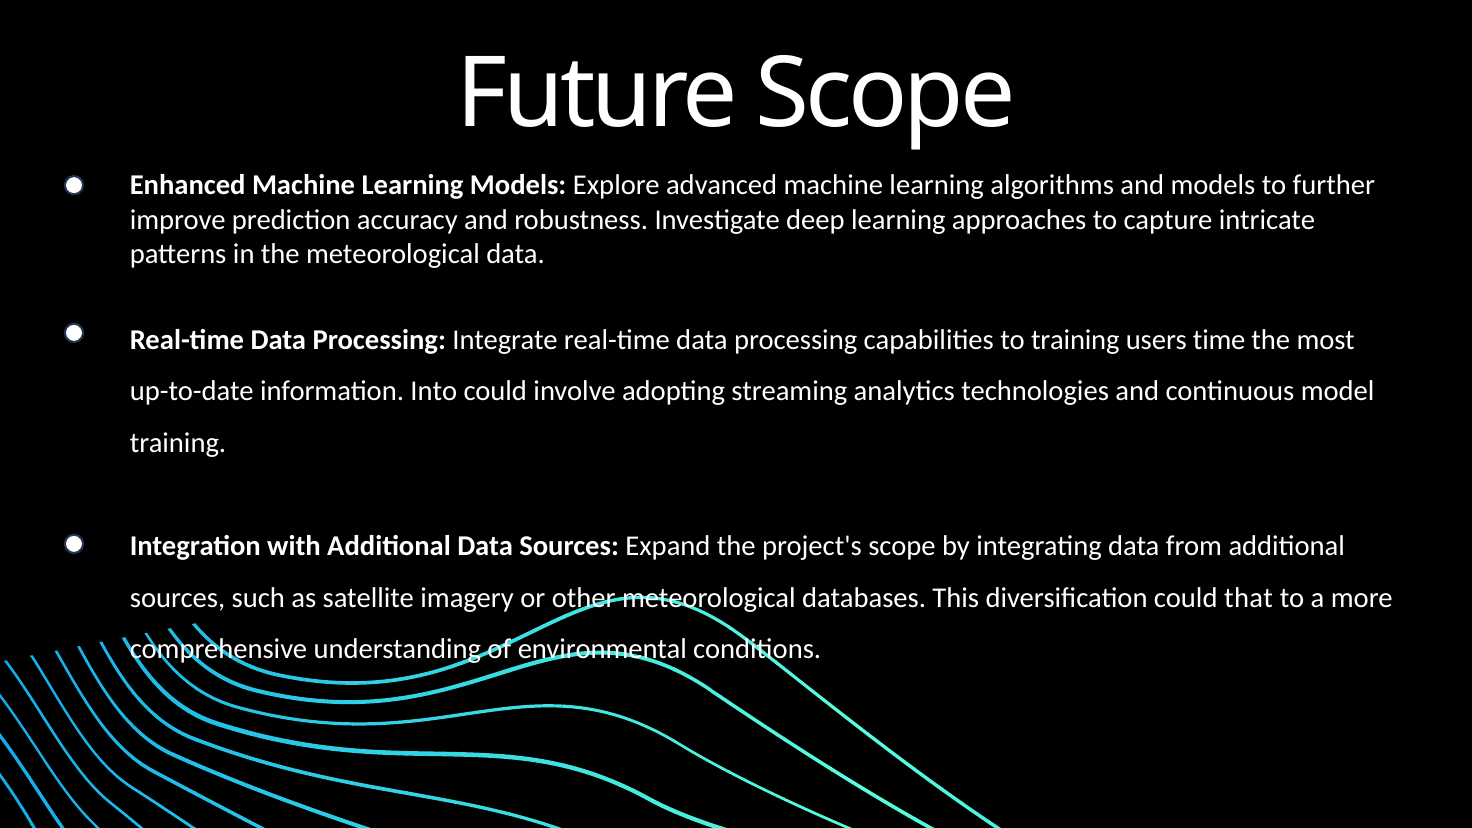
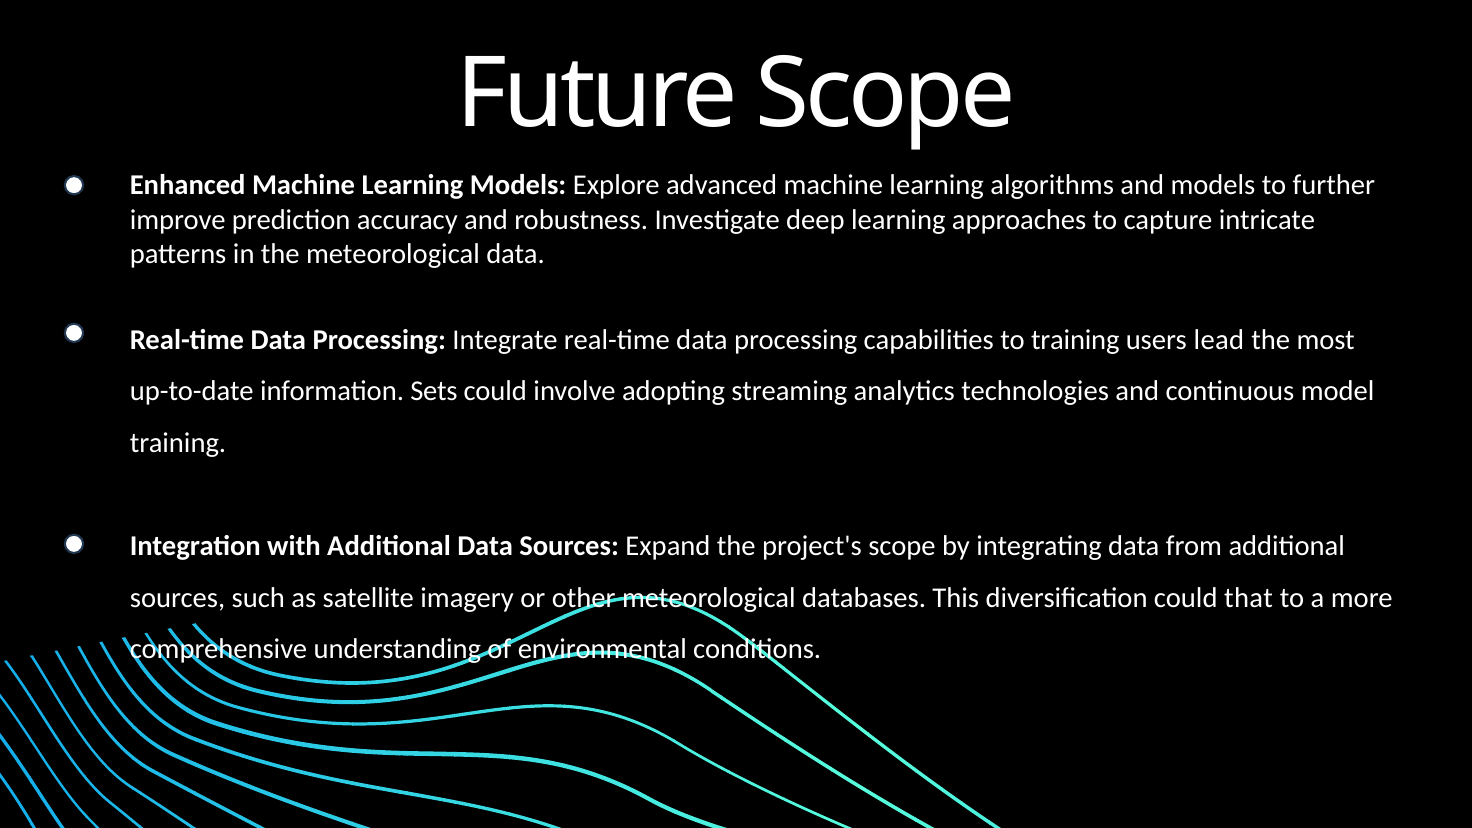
time: time -> lead
Into: Into -> Sets
